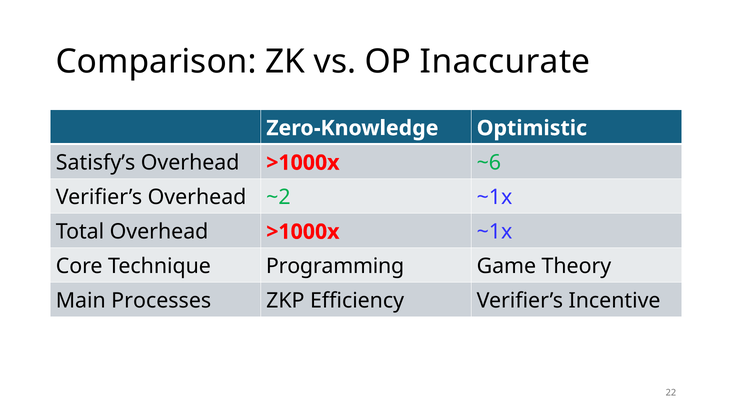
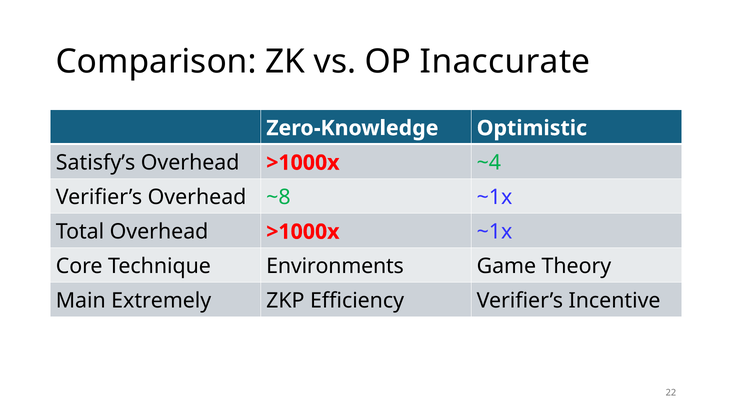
~6: ~6 -> ~4
~2: ~2 -> ~8
Programming: Programming -> Environments
Processes: Processes -> Extremely
